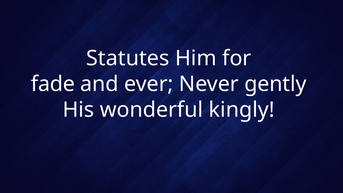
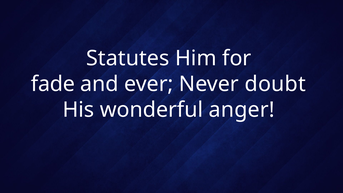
gently: gently -> doubt
kingly: kingly -> anger
